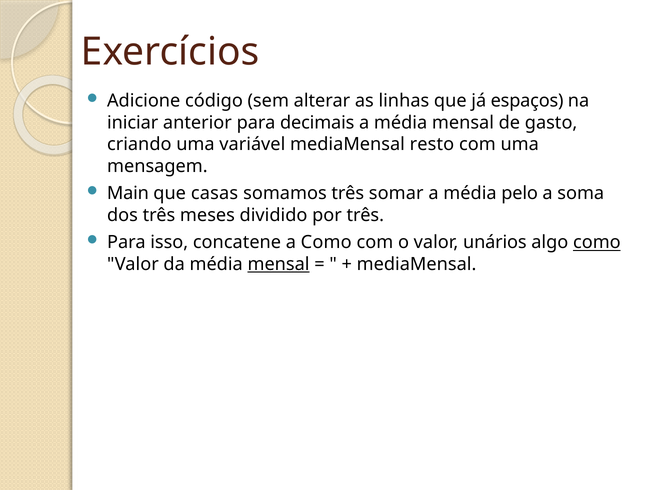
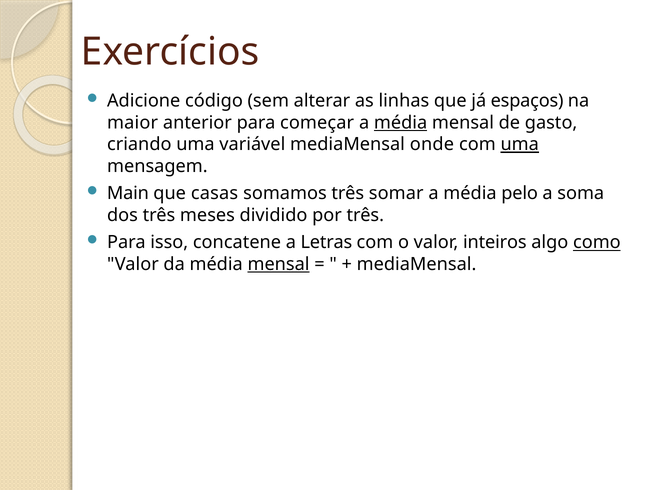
iniciar: iniciar -> maior
decimais: decimais -> começar
média at (401, 123) underline: none -> present
resto: resto -> onde
uma at (520, 144) underline: none -> present
a Como: Como -> Letras
unários: unários -> inteiros
